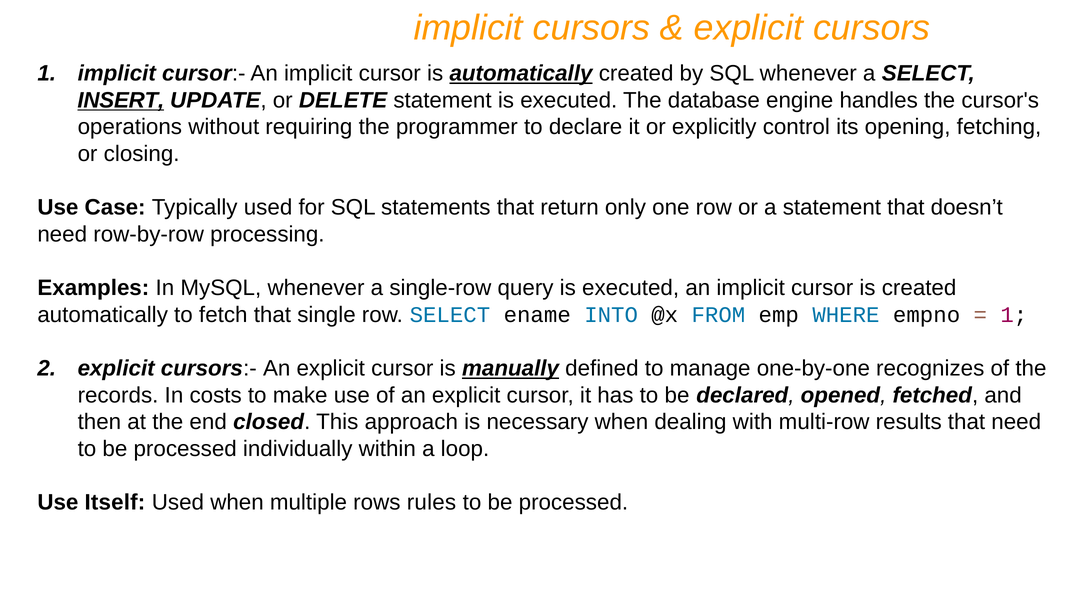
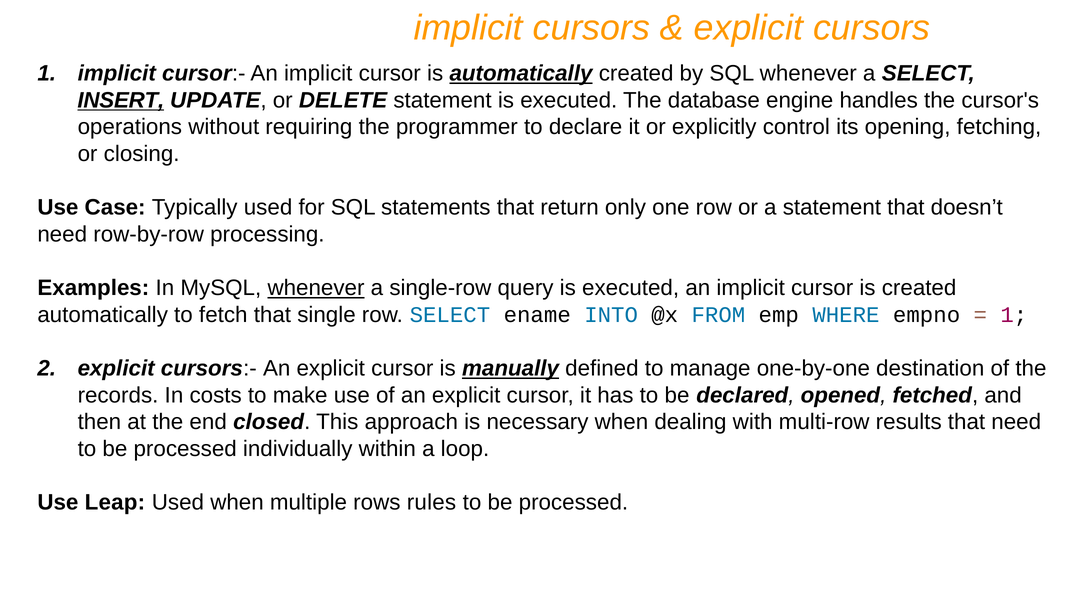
whenever at (316, 288) underline: none -> present
recognizes: recognizes -> destination
Itself: Itself -> Leap
